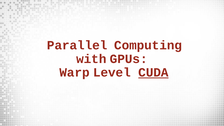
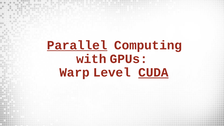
Parallel underline: none -> present
